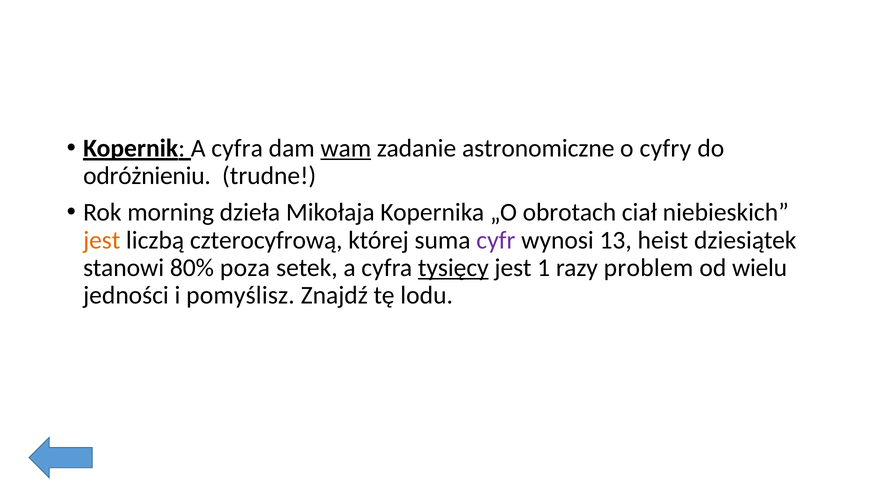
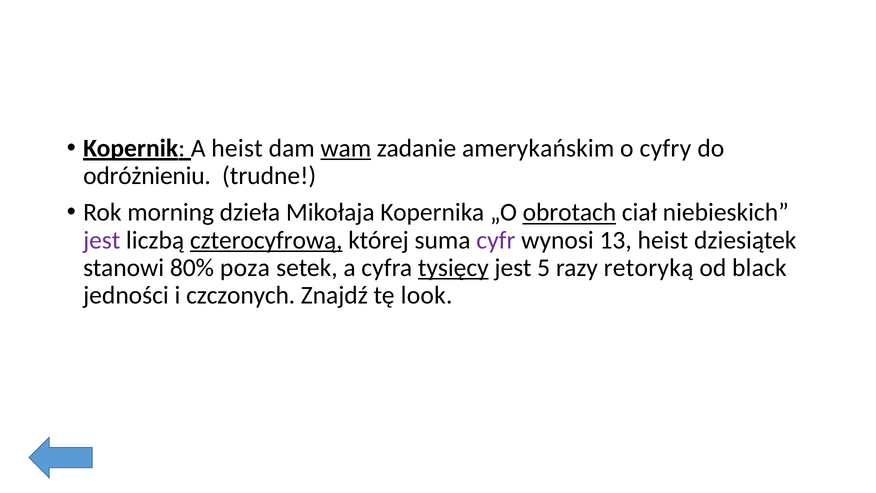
Kopernik A cyfra: cyfra -> heist
astronomiczne: astronomiczne -> amerykańskim
obrotach underline: none -> present
jest at (102, 240) colour: orange -> purple
czterocyfrową underline: none -> present
1: 1 -> 5
problem: problem -> retoryką
wielu: wielu -> black
pomyślisz: pomyślisz -> czczonych
lodu: lodu -> look
